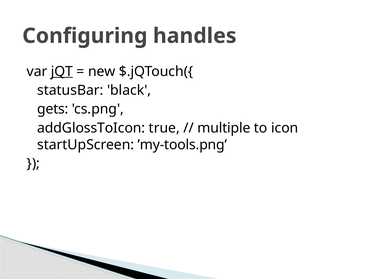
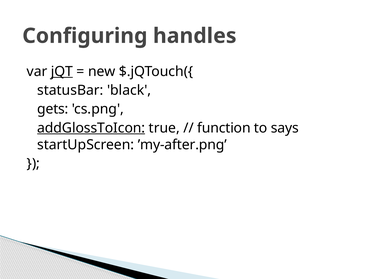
addGlossToIcon underline: none -> present
multiple: multiple -> function
icon: icon -> says
’my-tools.png: ’my-tools.png -> ’my-after.png
